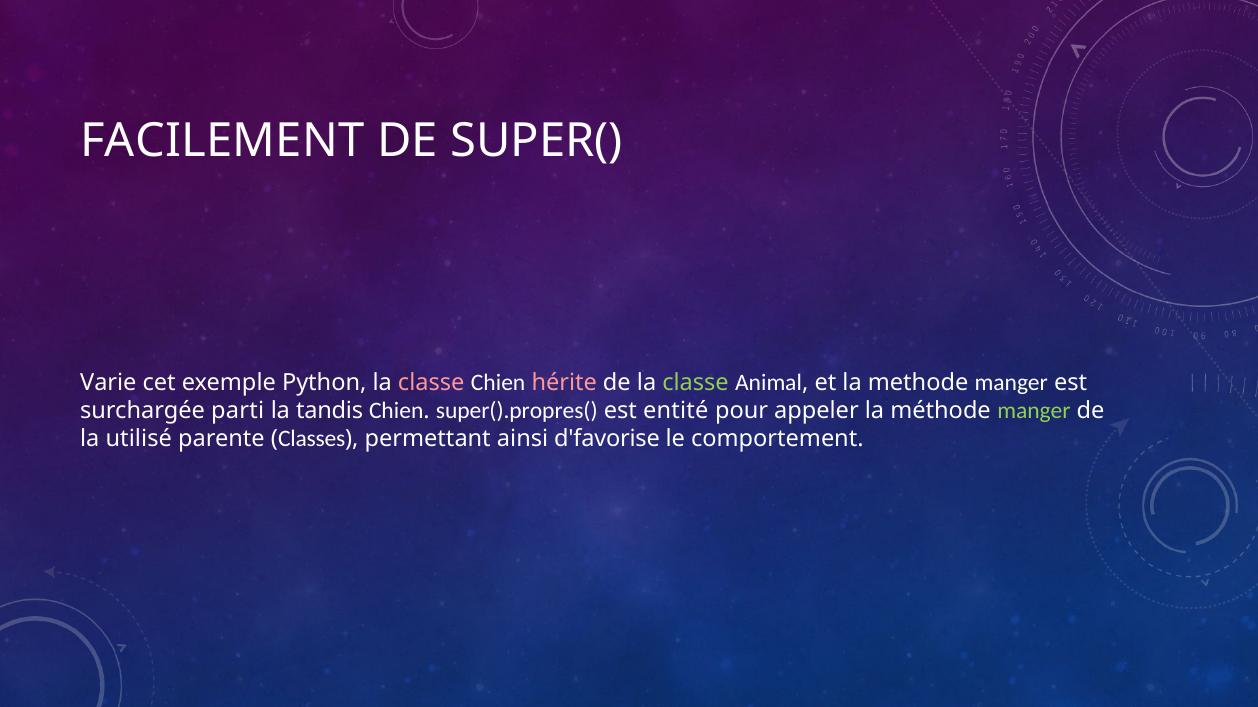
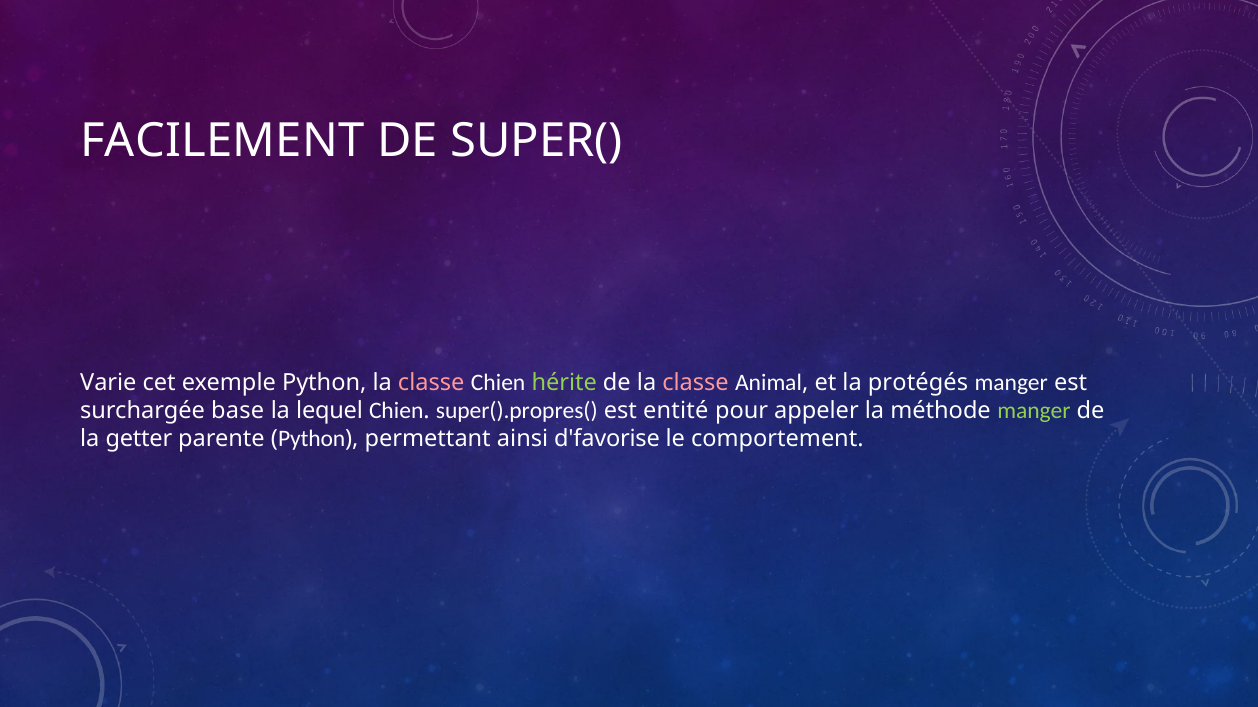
hérite colour: pink -> light green
classe at (696, 383) colour: light green -> pink
methode: methode -> protégés
parti: parti -> base
tandis: tandis -> lequel
utilisé: utilisé -> getter
Classes at (312, 439): Classes -> Python
